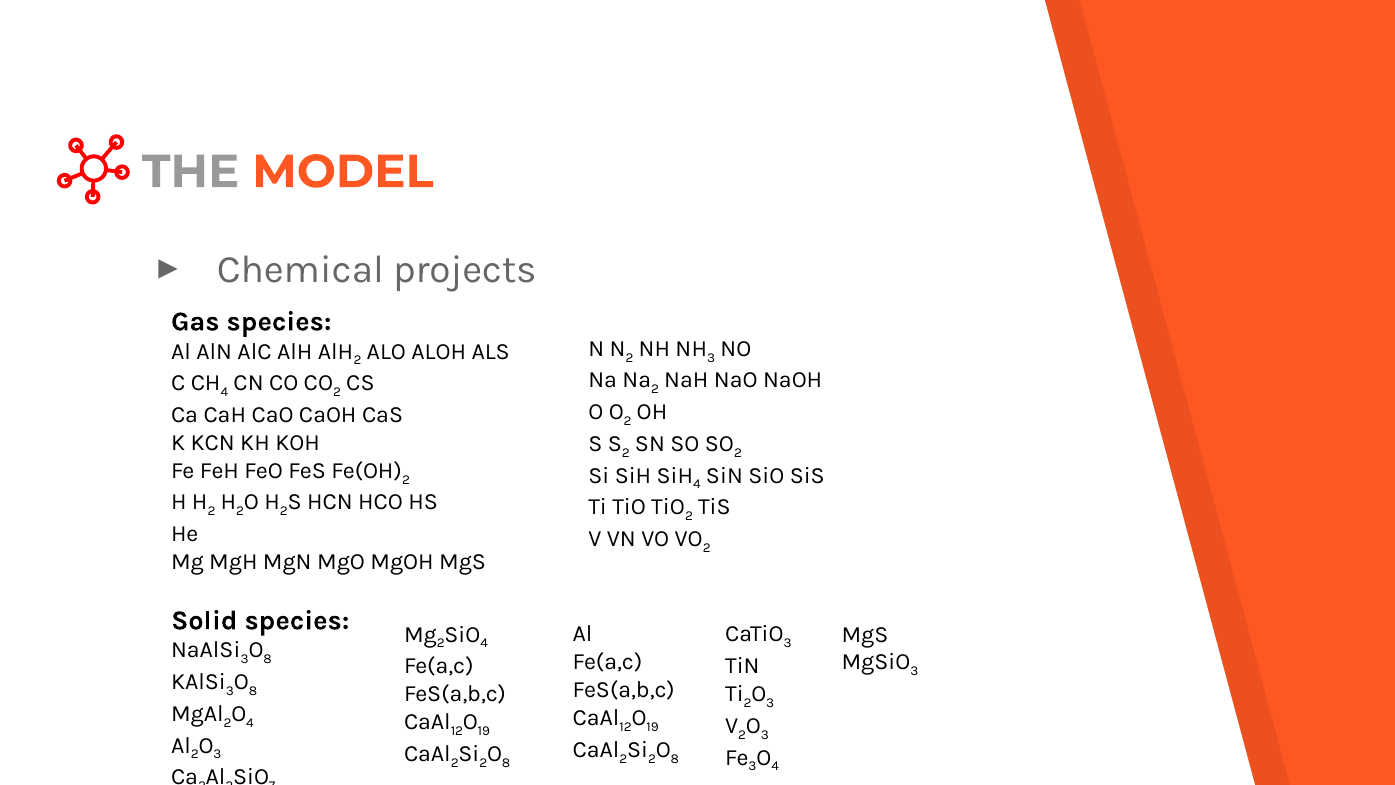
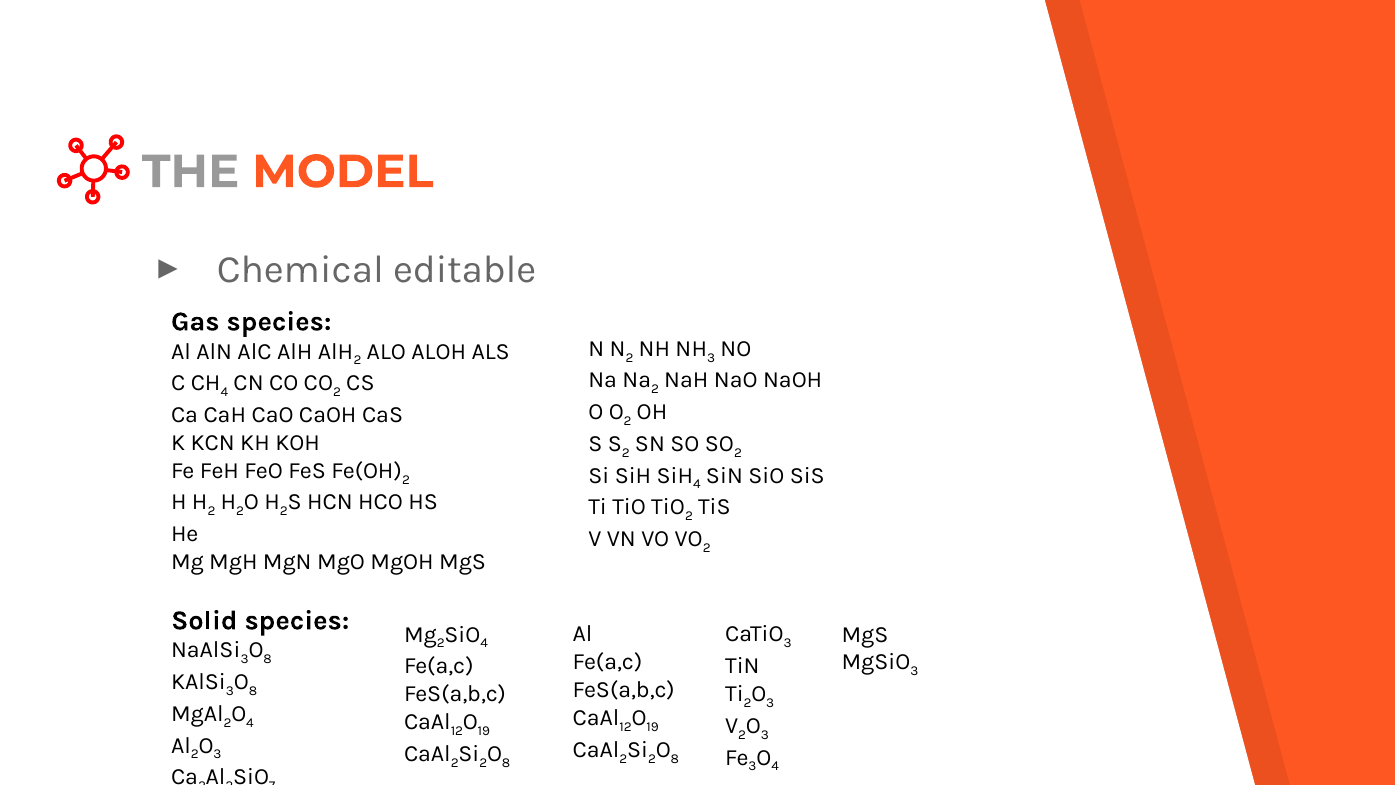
projects: projects -> editable
